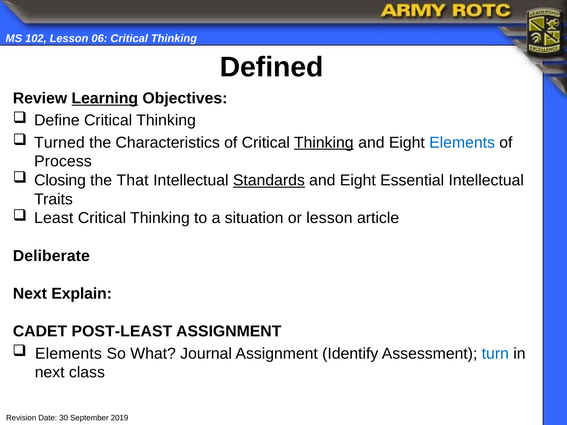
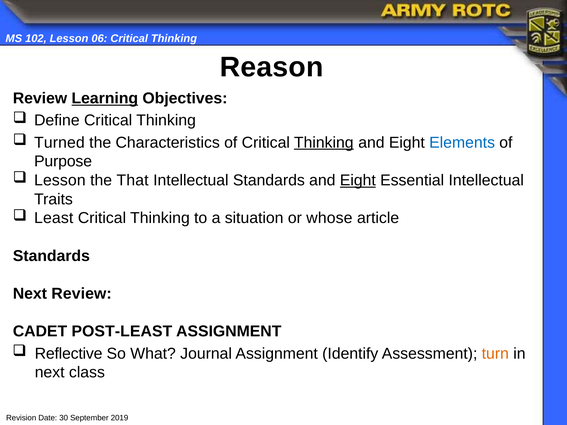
Defined: Defined -> Reason
Process: Process -> Purpose
Closing at (60, 180): Closing -> Lesson
Standards at (269, 180) underline: present -> none
Eight at (358, 180) underline: none -> present
or lesson: lesson -> whose
Deliberate at (51, 256): Deliberate -> Standards
Next Explain: Explain -> Review
Elements at (68, 354): Elements -> Reflective
turn colour: blue -> orange
